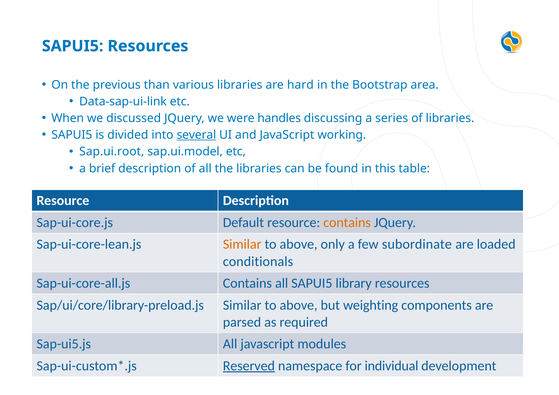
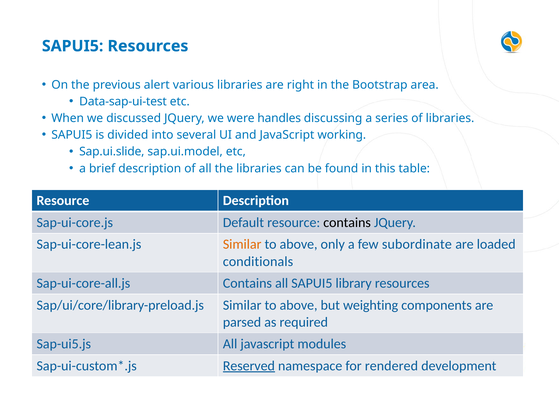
than: than -> alert
hard: hard -> right
Data-sap-ui-link: Data-sap-ui-link -> Data-sap-ui-test
several underline: present -> none
Sap.ui.root: Sap.ui.root -> Sap.ui.slide
contains at (347, 223) colour: orange -> black
individual: individual -> rendered
